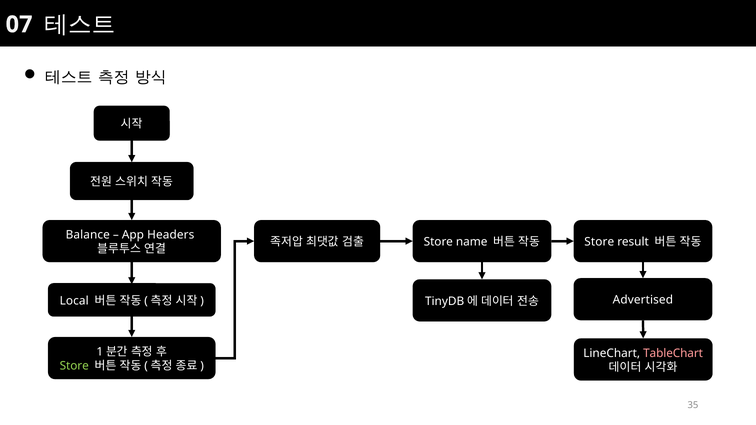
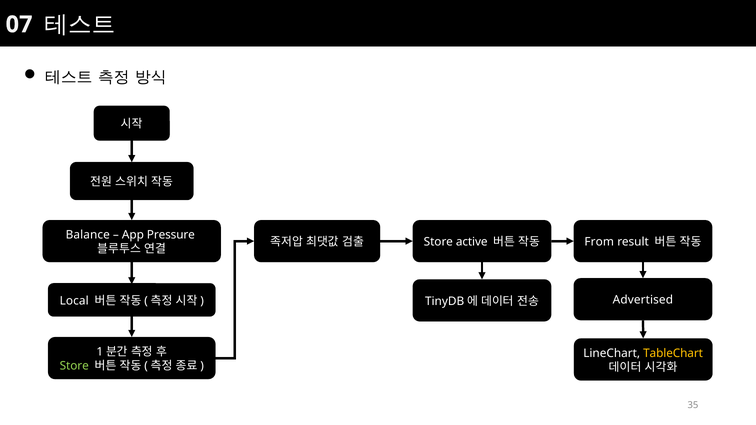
Headers: Headers -> Pressure
name: name -> active
Store at (599, 242): Store -> From
TableChart colour: pink -> yellow
